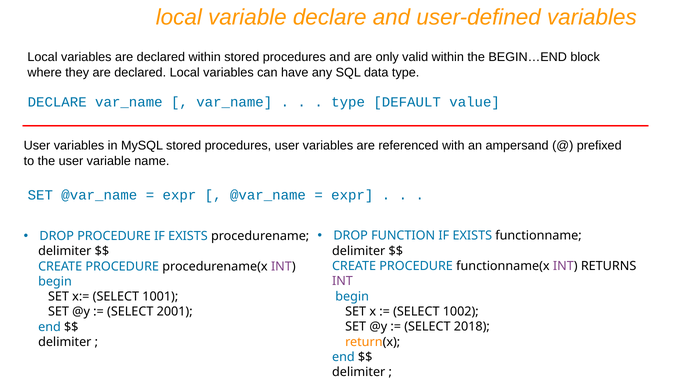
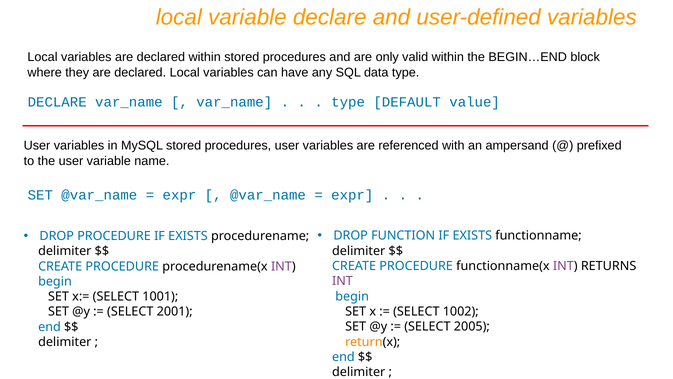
2018: 2018 -> 2005
